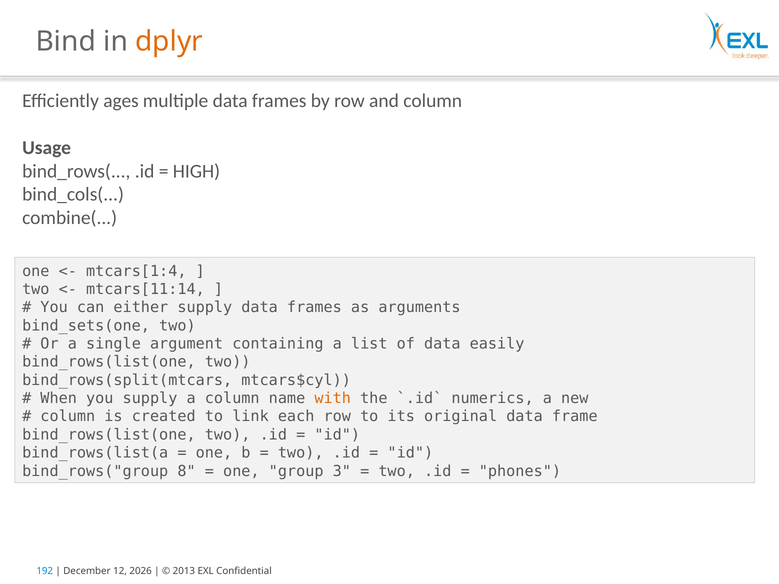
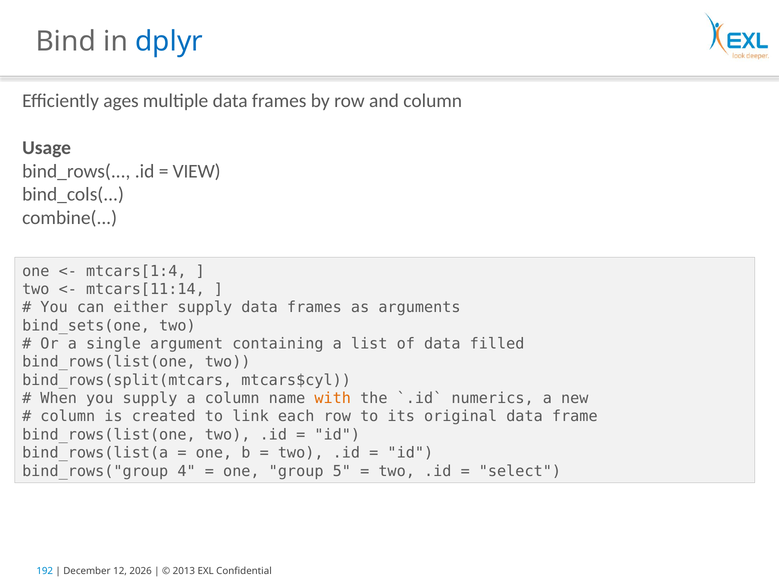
dplyr colour: orange -> blue
HIGH: HIGH -> VIEW
easily: easily -> filled
8: 8 -> 4
3: 3 -> 5
phones: phones -> select
